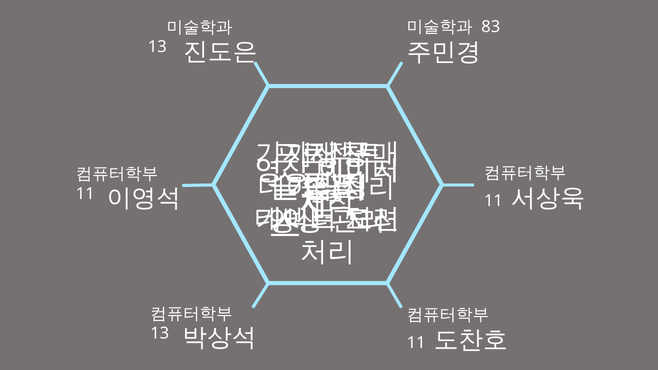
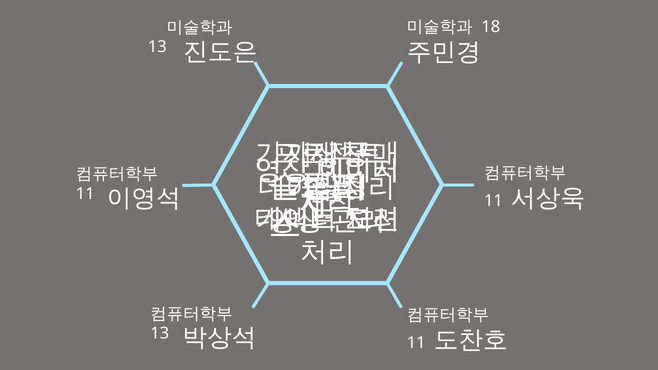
83: 83 -> 18
